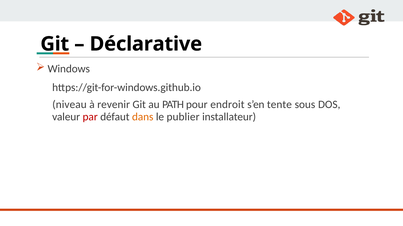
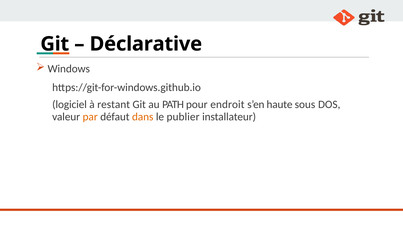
niveau: niveau -> logiciel
revenir: revenir -> restant
tente: tente -> haute
par colour: red -> orange
